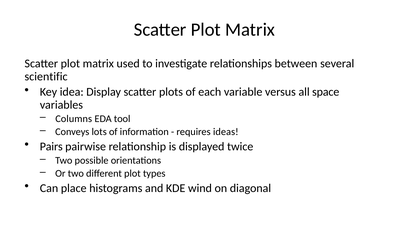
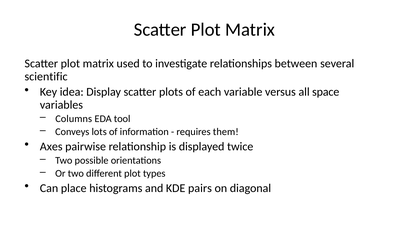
ideas: ideas -> them
Pairs: Pairs -> Axes
wind: wind -> pairs
